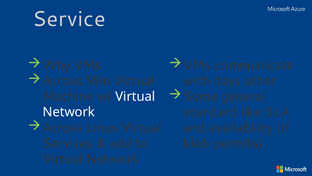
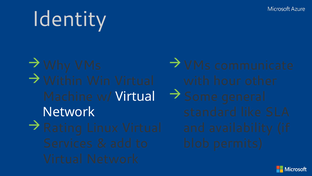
Service: Service -> Identity
Across at (63, 81): Across -> Within
days: days -> hour
Across at (63, 127): Across -> Rating
